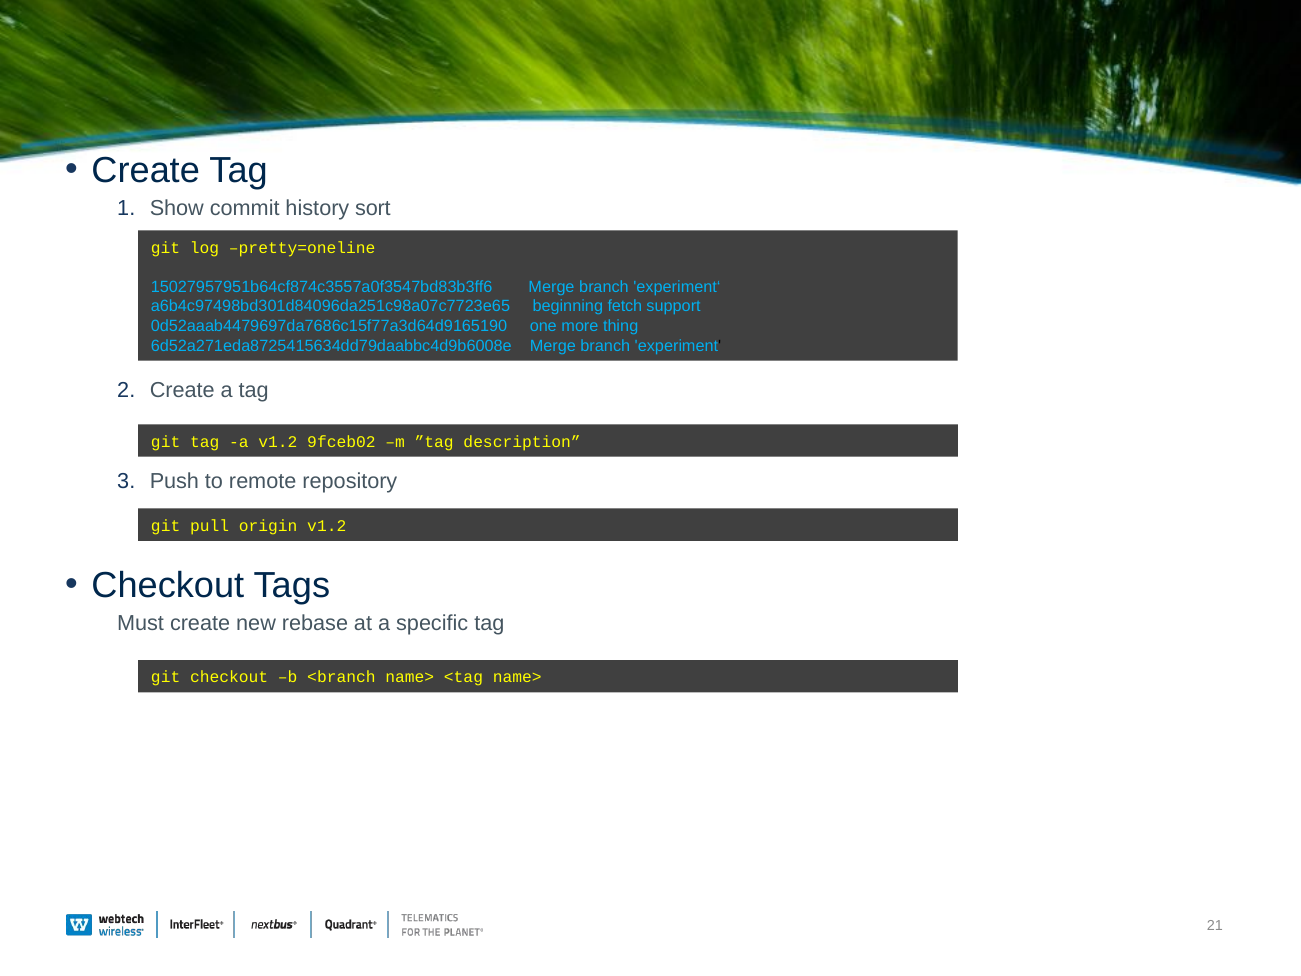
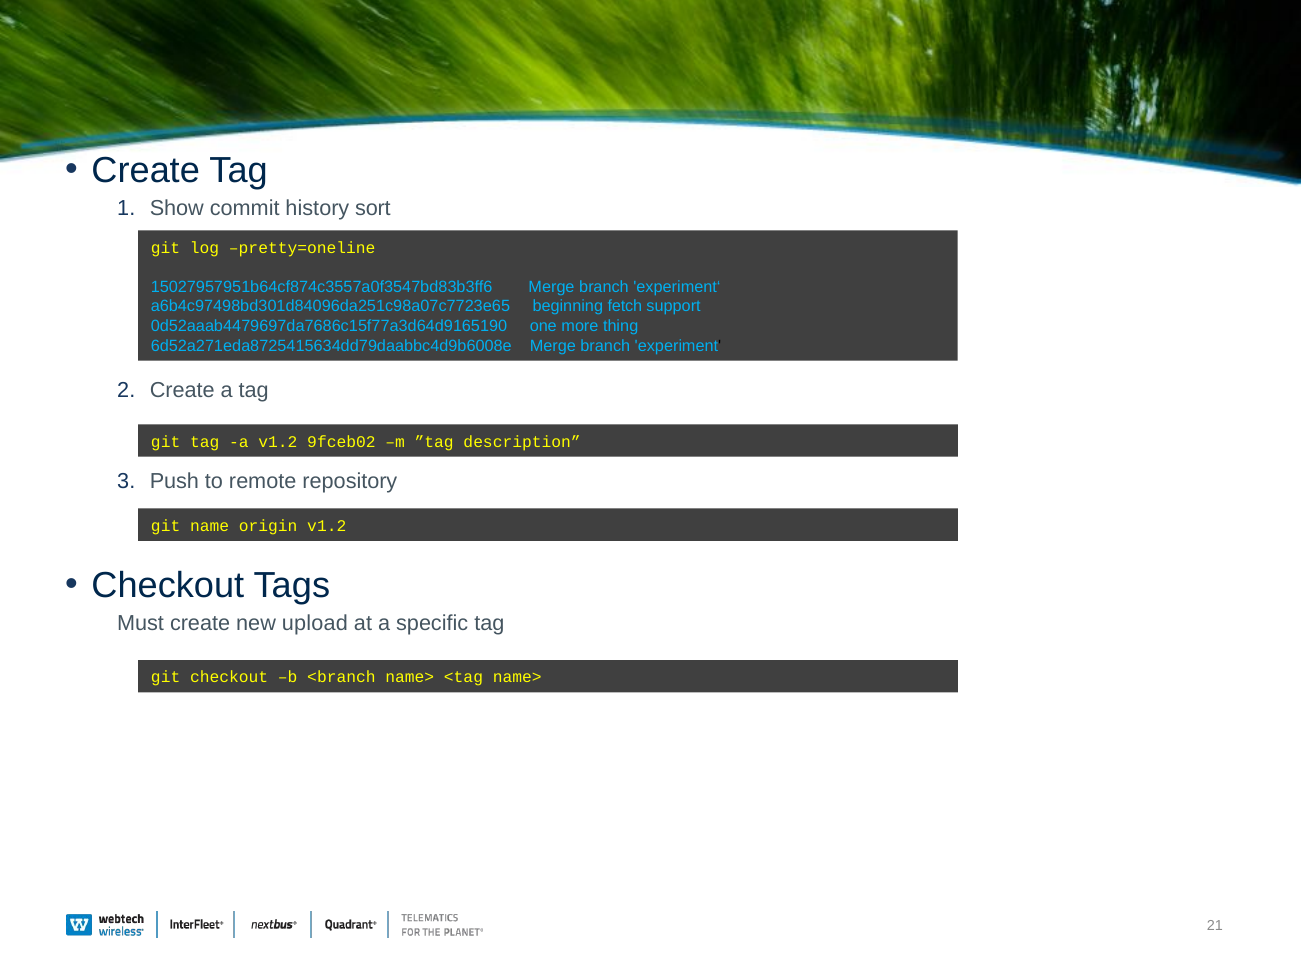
pull: pull -> name
rebase: rebase -> upload
